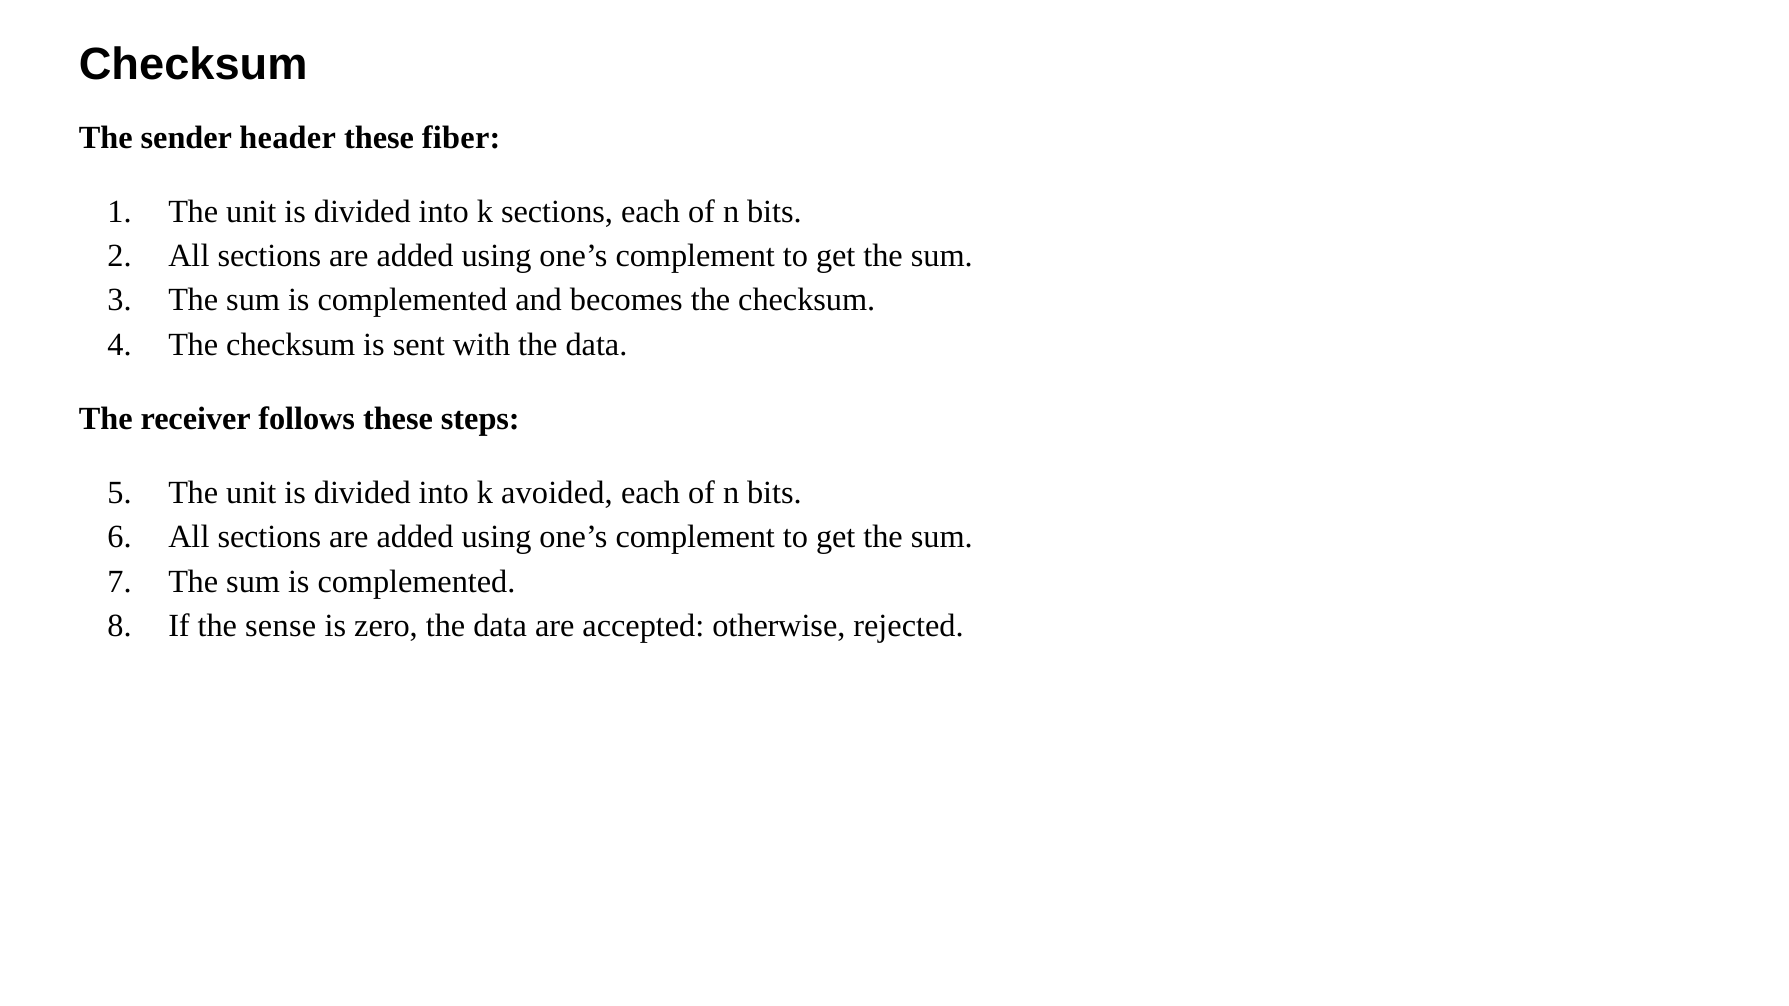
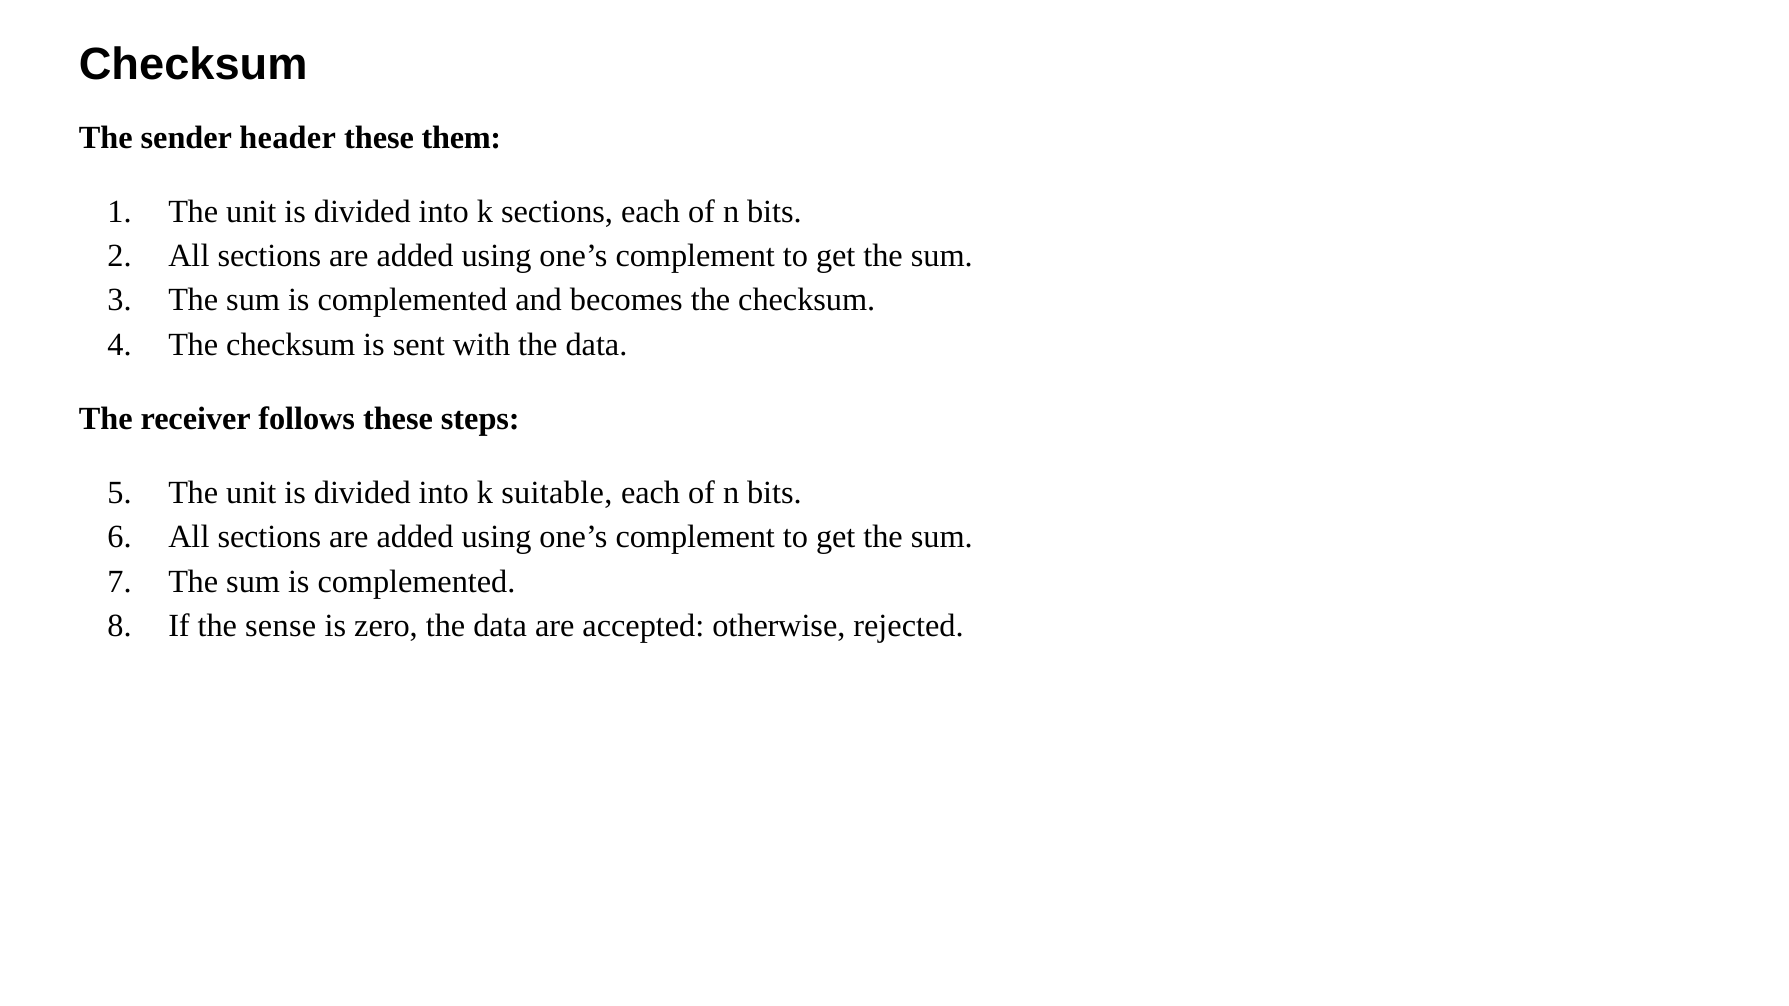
fiber: fiber -> them
avoided: avoided -> suitable
